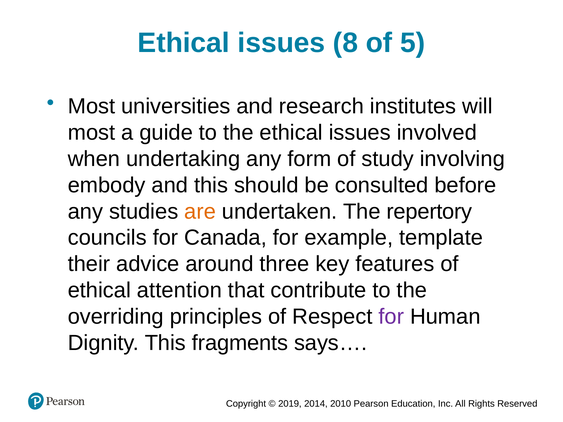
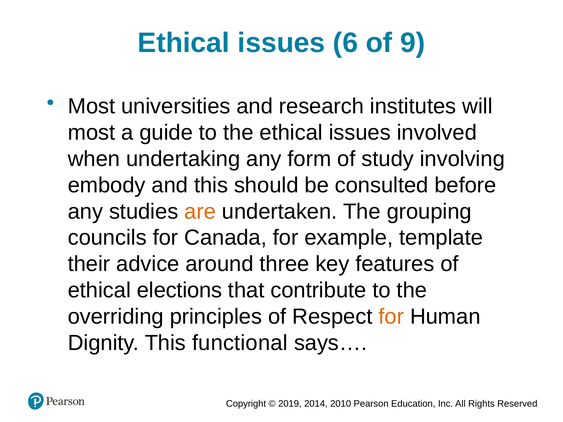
8: 8 -> 6
5: 5 -> 9
repertory: repertory -> grouping
attention: attention -> elections
for at (391, 317) colour: purple -> orange
fragments: fragments -> functional
